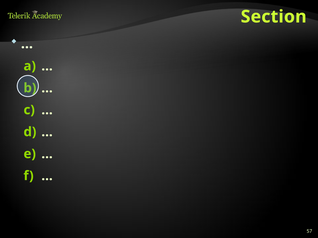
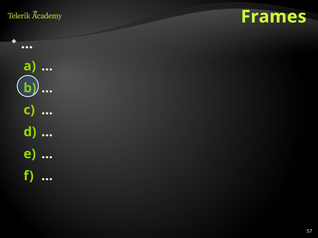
Section: Section -> Frames
